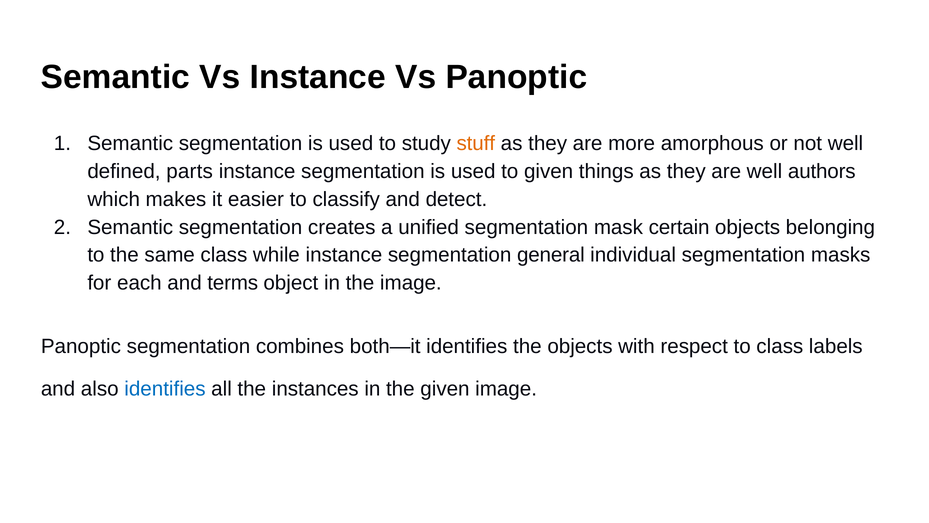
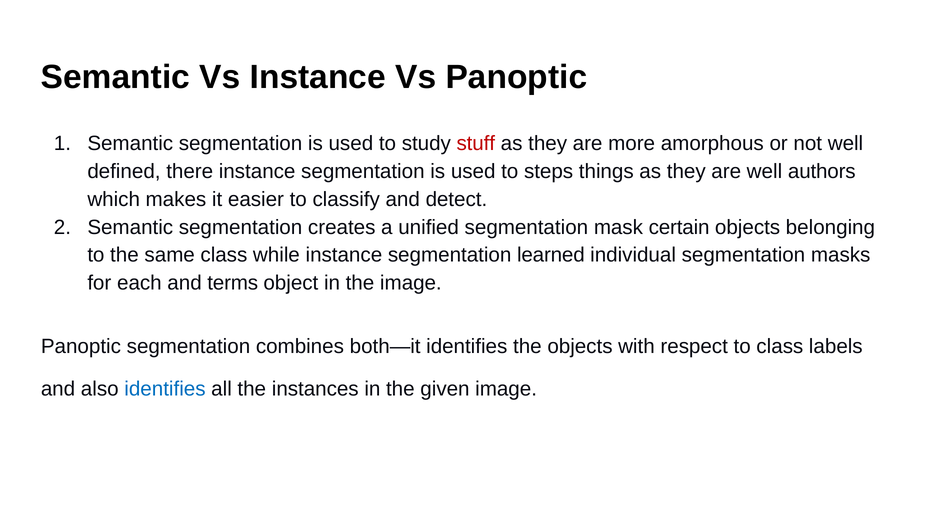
stuff colour: orange -> red
parts: parts -> there
to given: given -> steps
general: general -> learned
